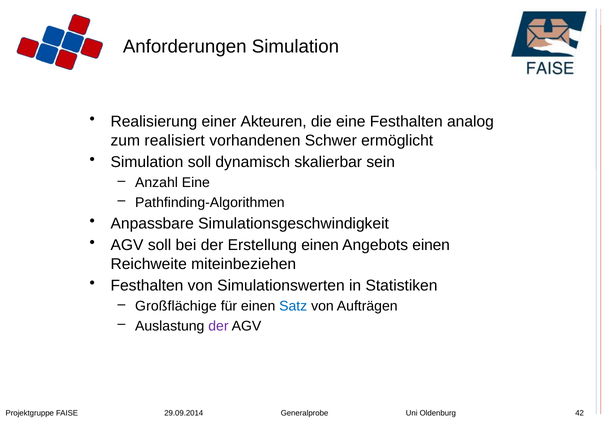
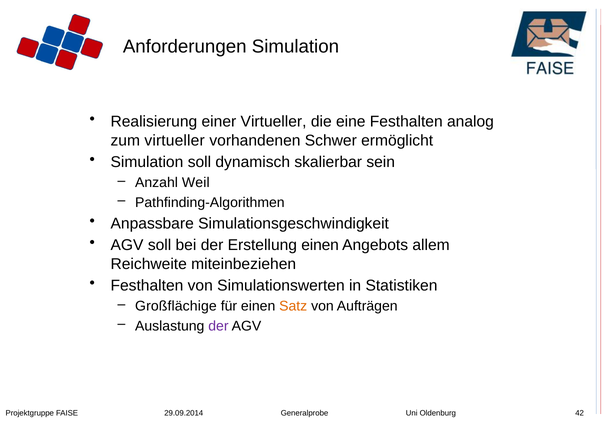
einer Akteuren: Akteuren -> Virtueller
zum realisiert: realisiert -> virtueller
Anzahl Eine: Eine -> Weil
Angebots einen: einen -> allem
Satz colour: blue -> orange
